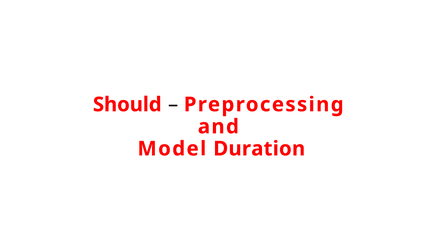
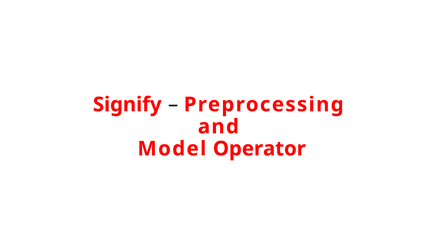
Should: Should -> Signify
Duration: Duration -> Operator
